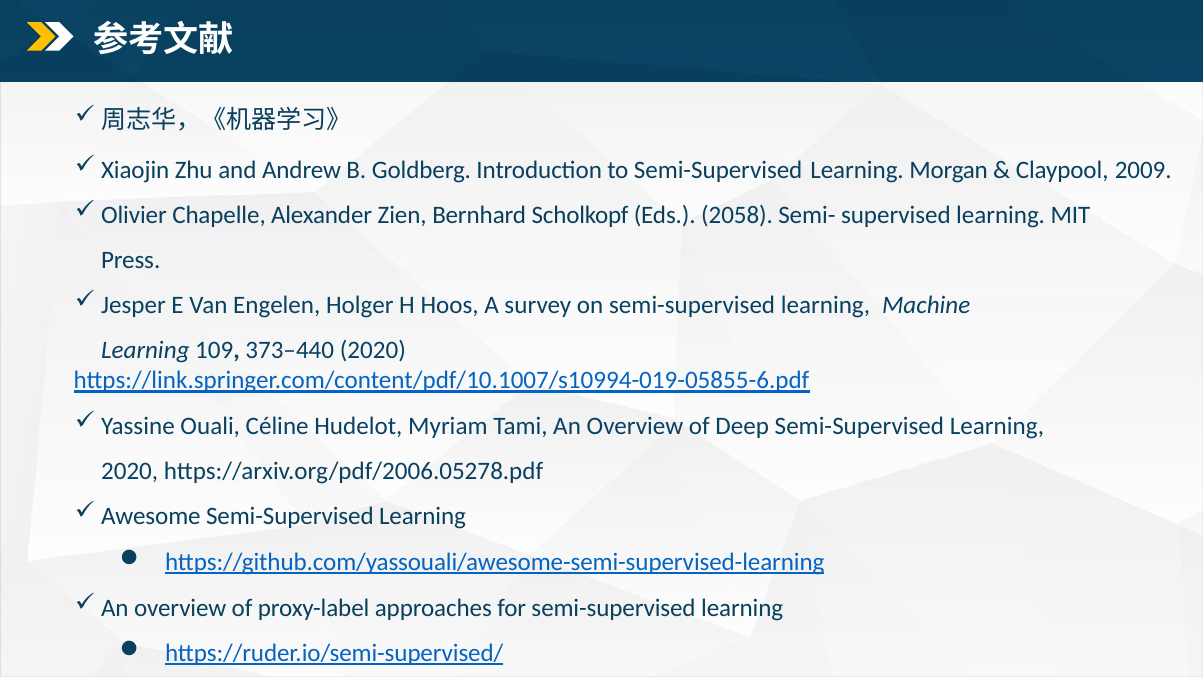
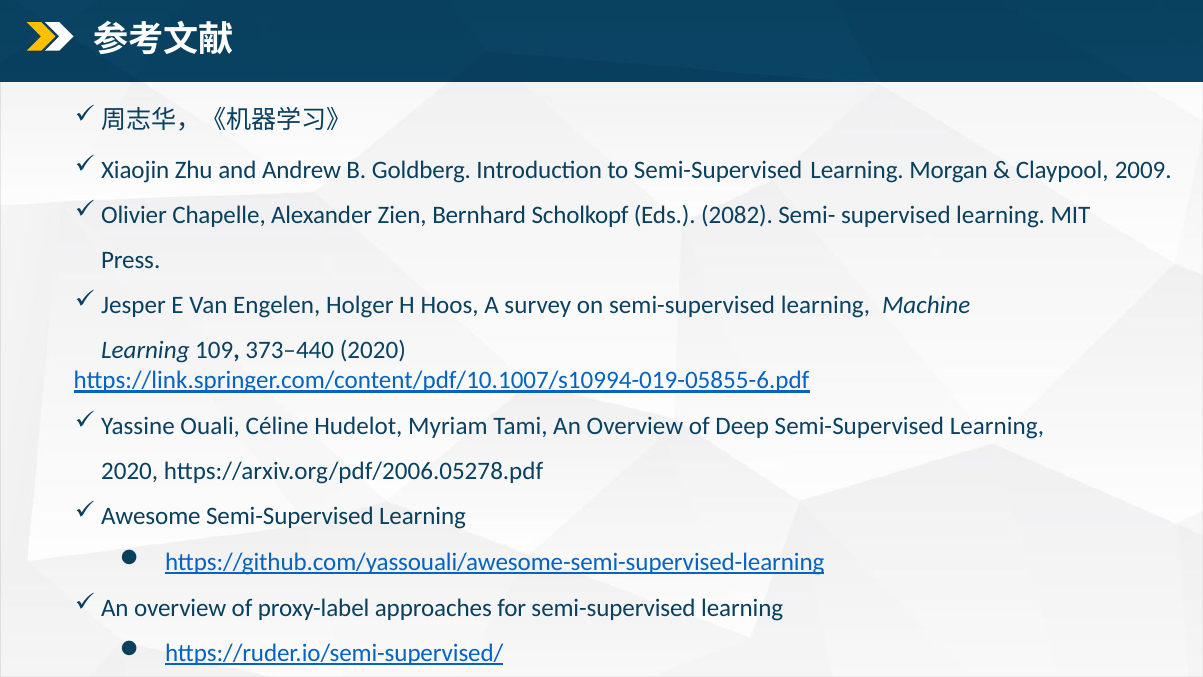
2058: 2058 -> 2082
